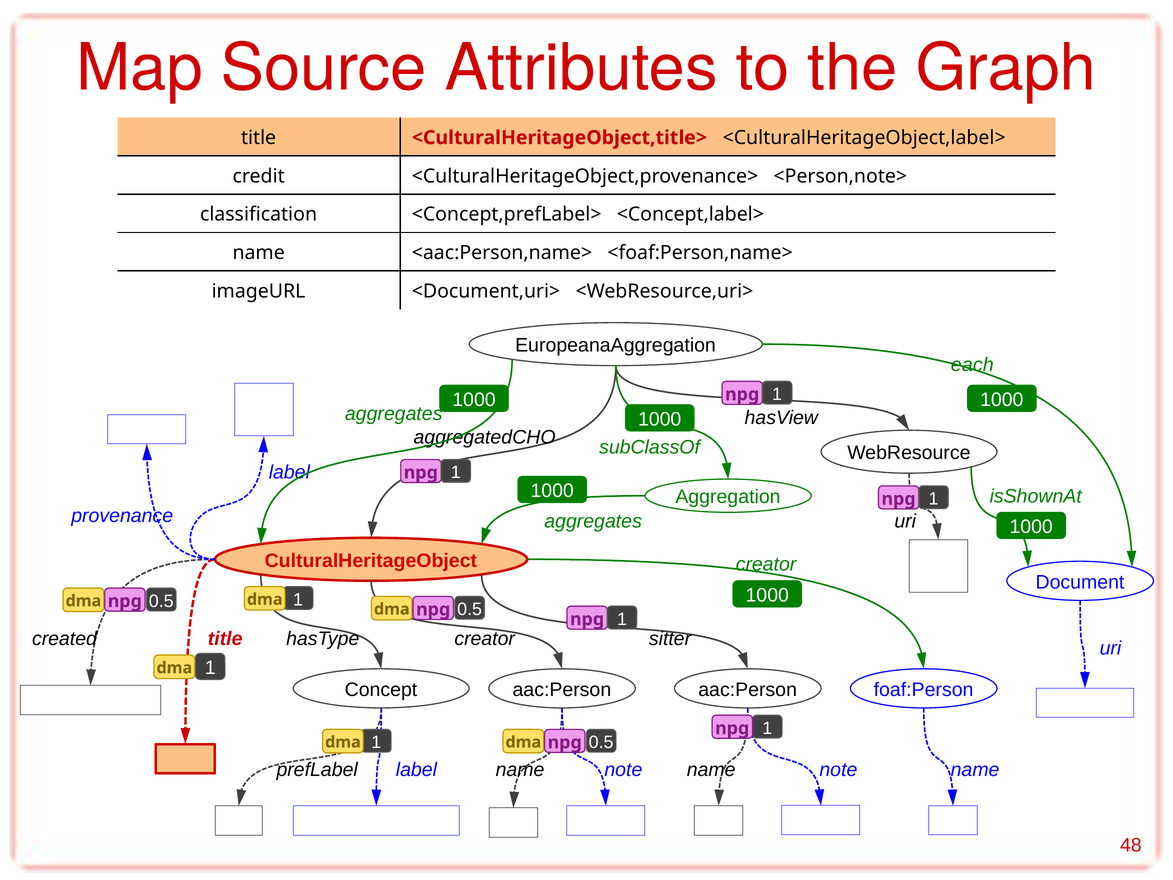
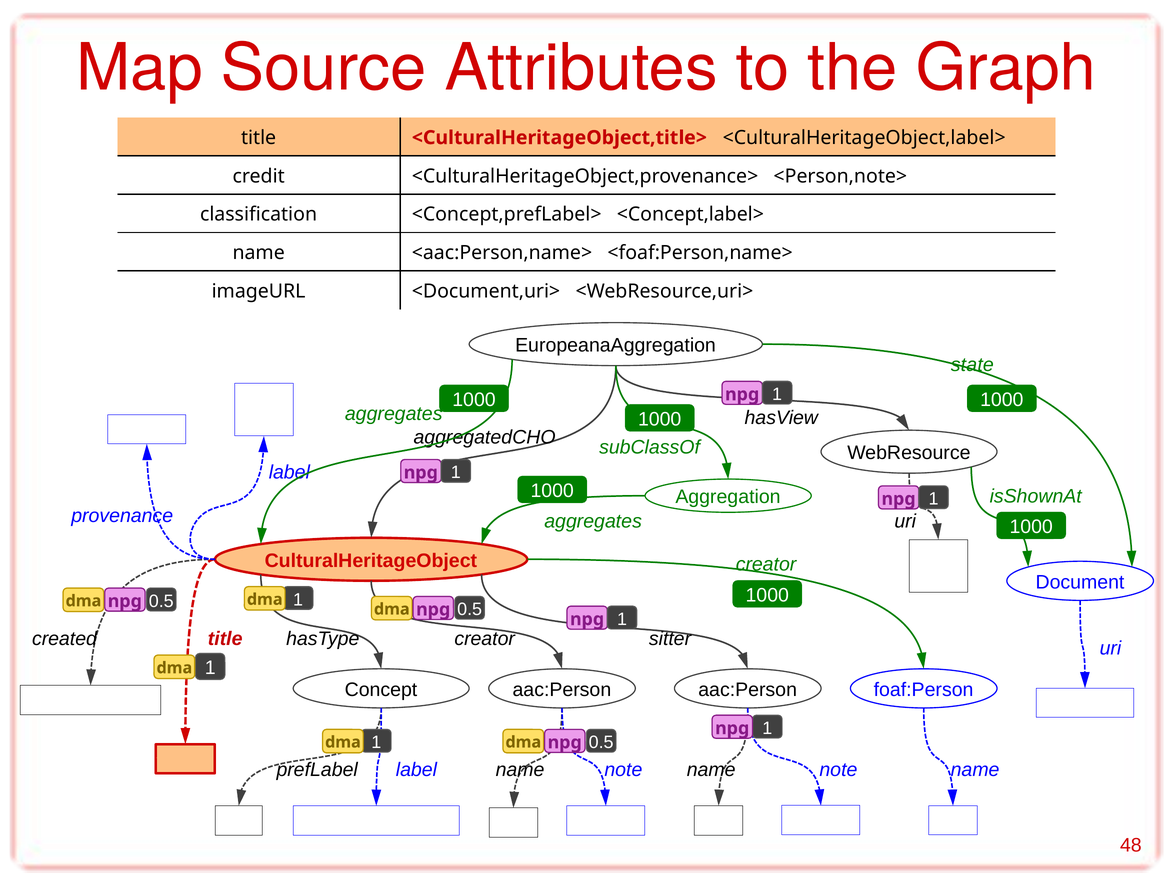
each: each -> state
